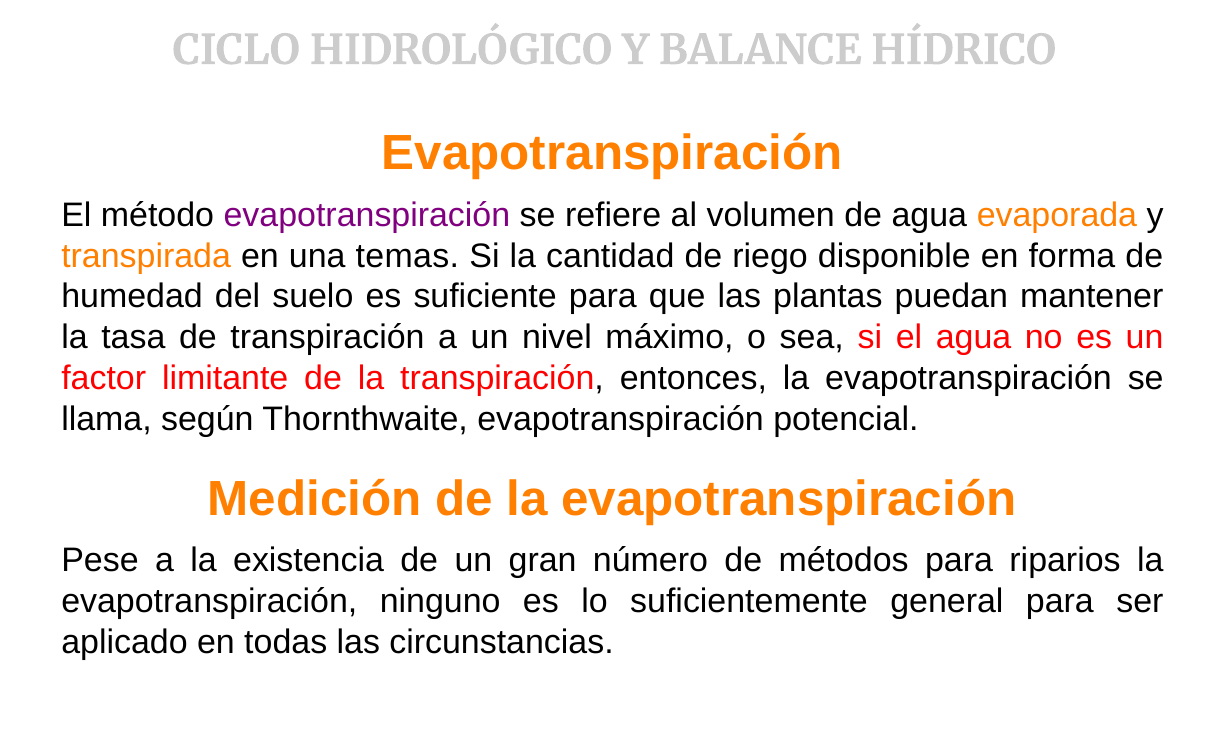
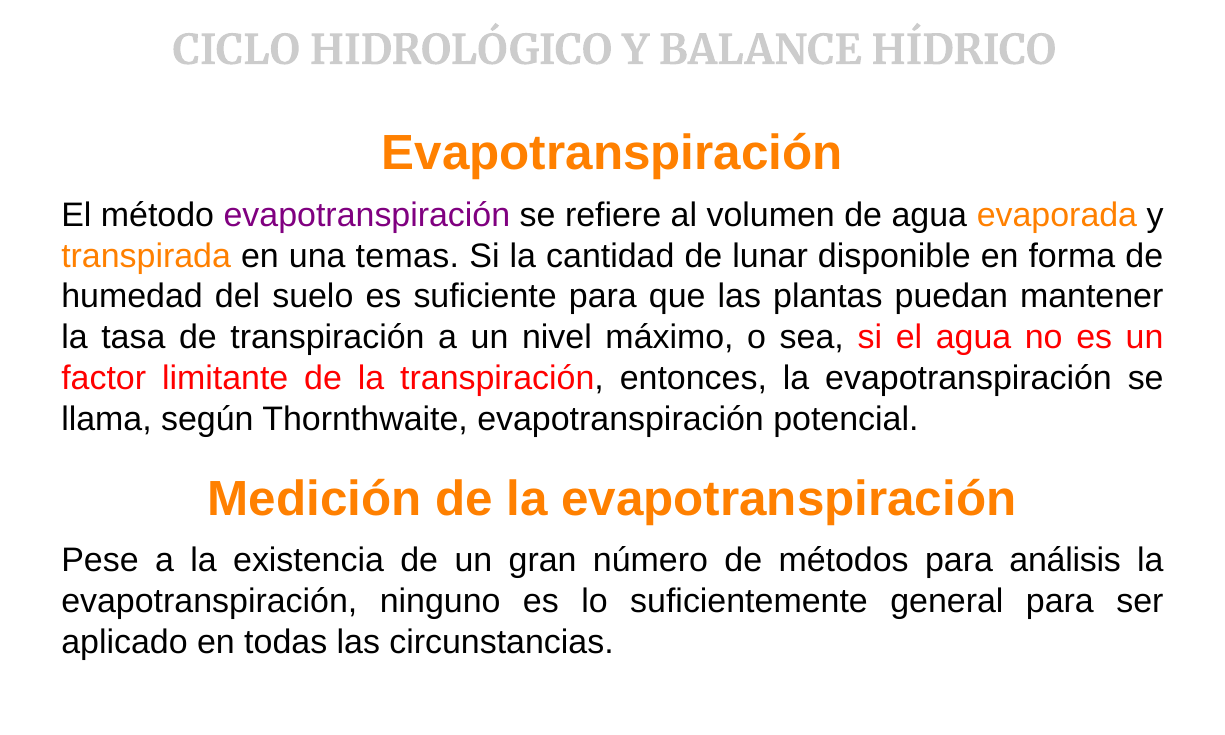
riego: riego -> lunar
riparios: riparios -> análisis
